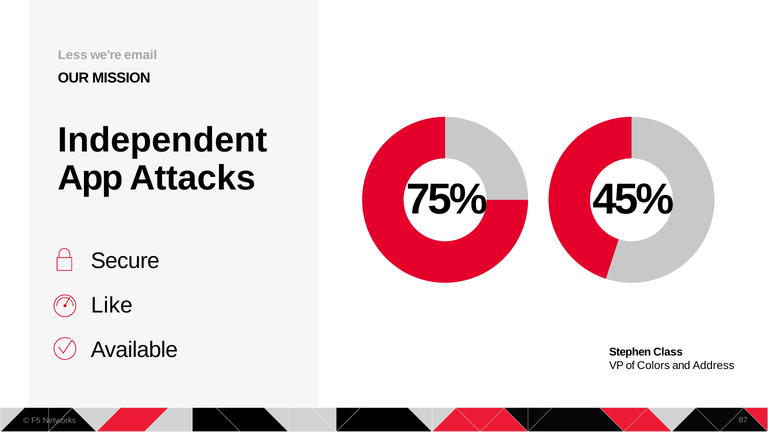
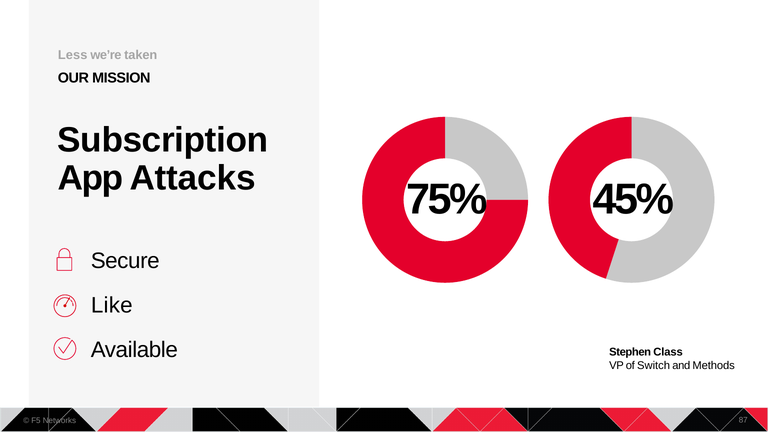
email: email -> taken
Independent: Independent -> Subscription
Colors: Colors -> Switch
Address: Address -> Methods
